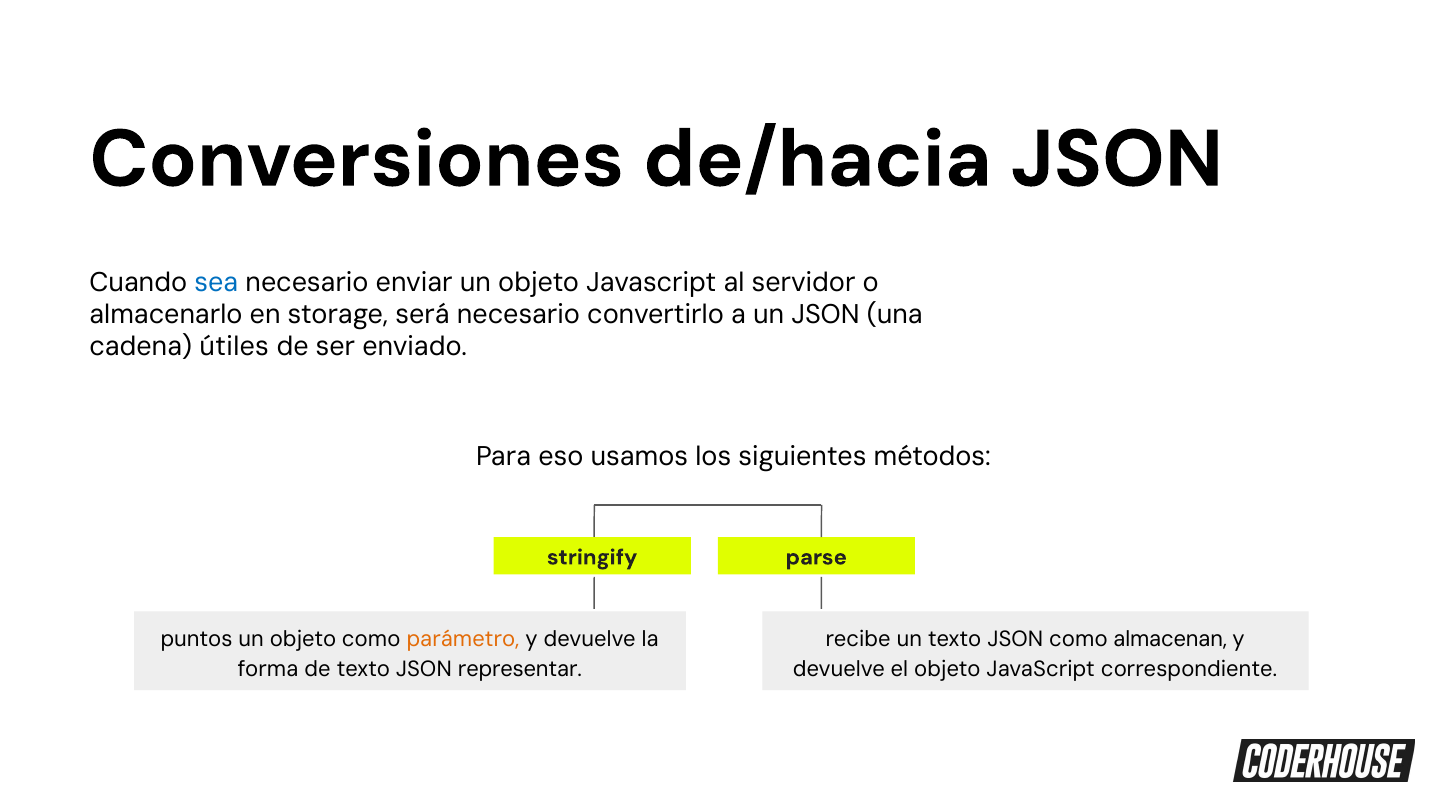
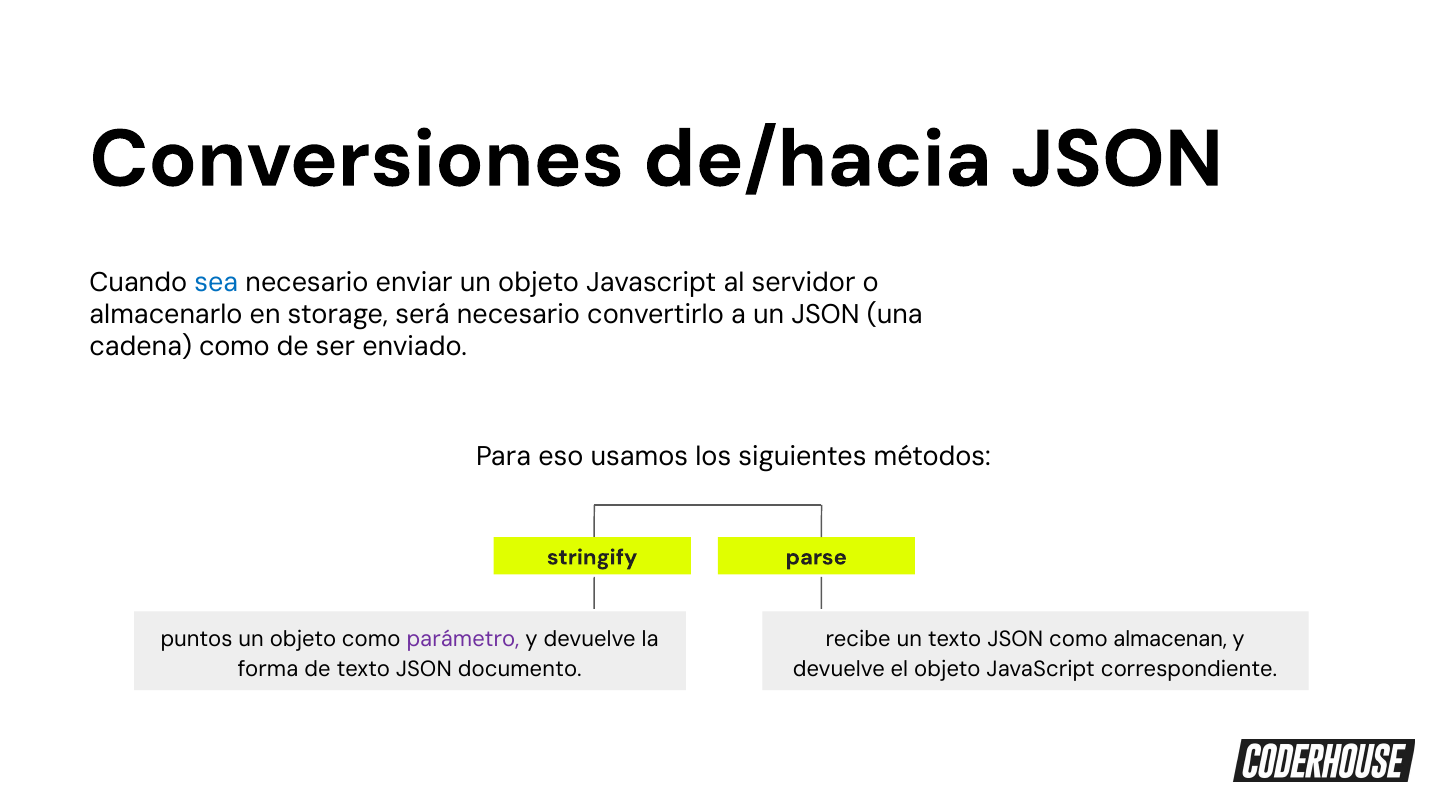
cadena útiles: útiles -> como
parámetro colour: orange -> purple
representar: representar -> documento
